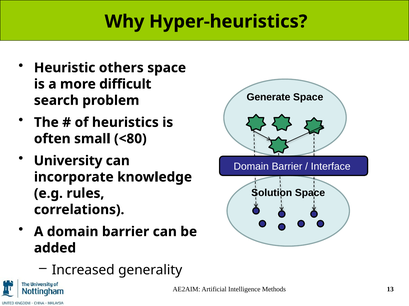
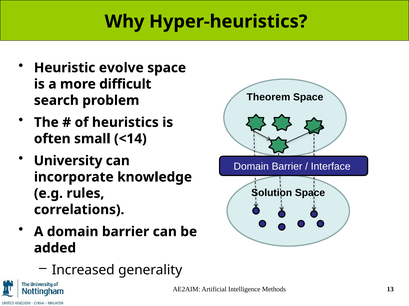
others: others -> evolve
Generate: Generate -> Theorem
<80: <80 -> <14
